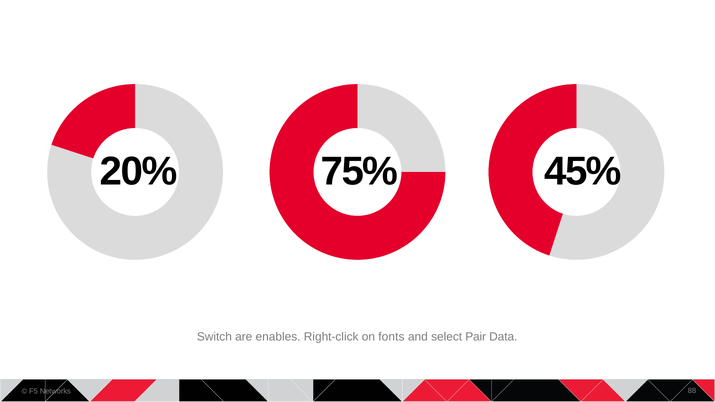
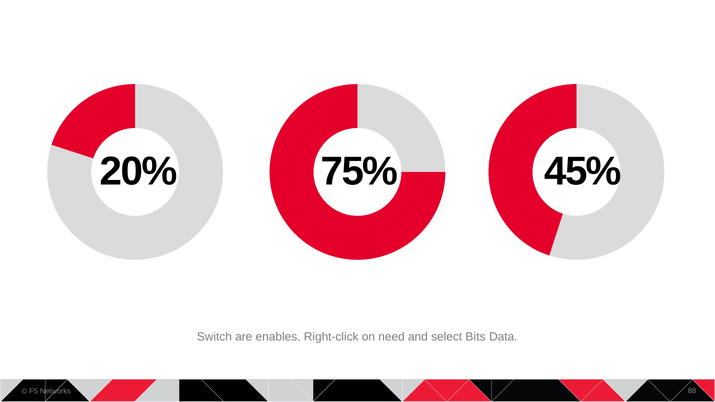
fonts: fonts -> need
Pair: Pair -> Bits
